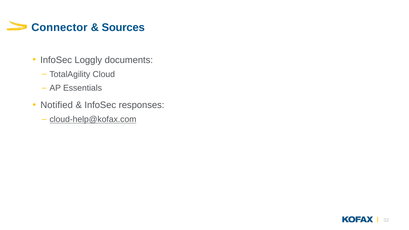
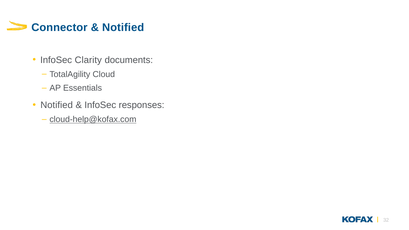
Sources at (123, 27): Sources -> Notified
Loggly: Loggly -> Clarity
